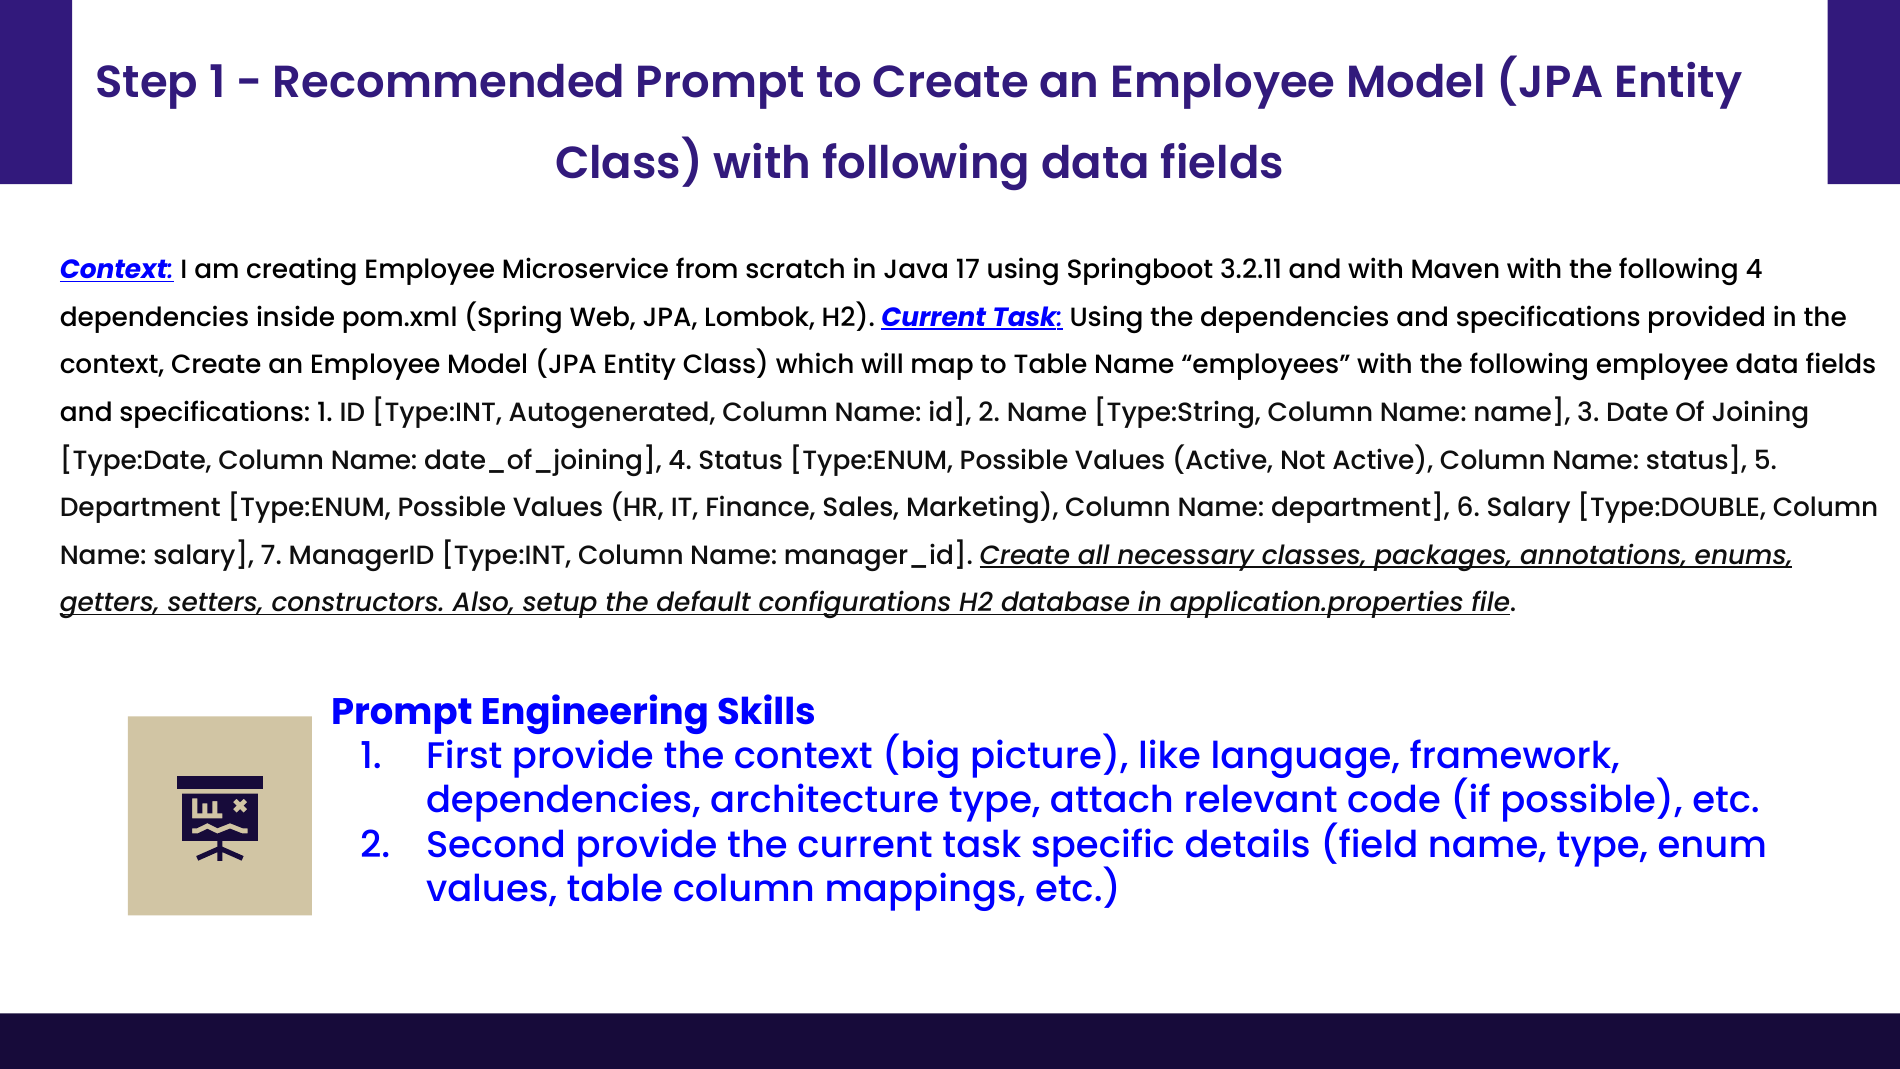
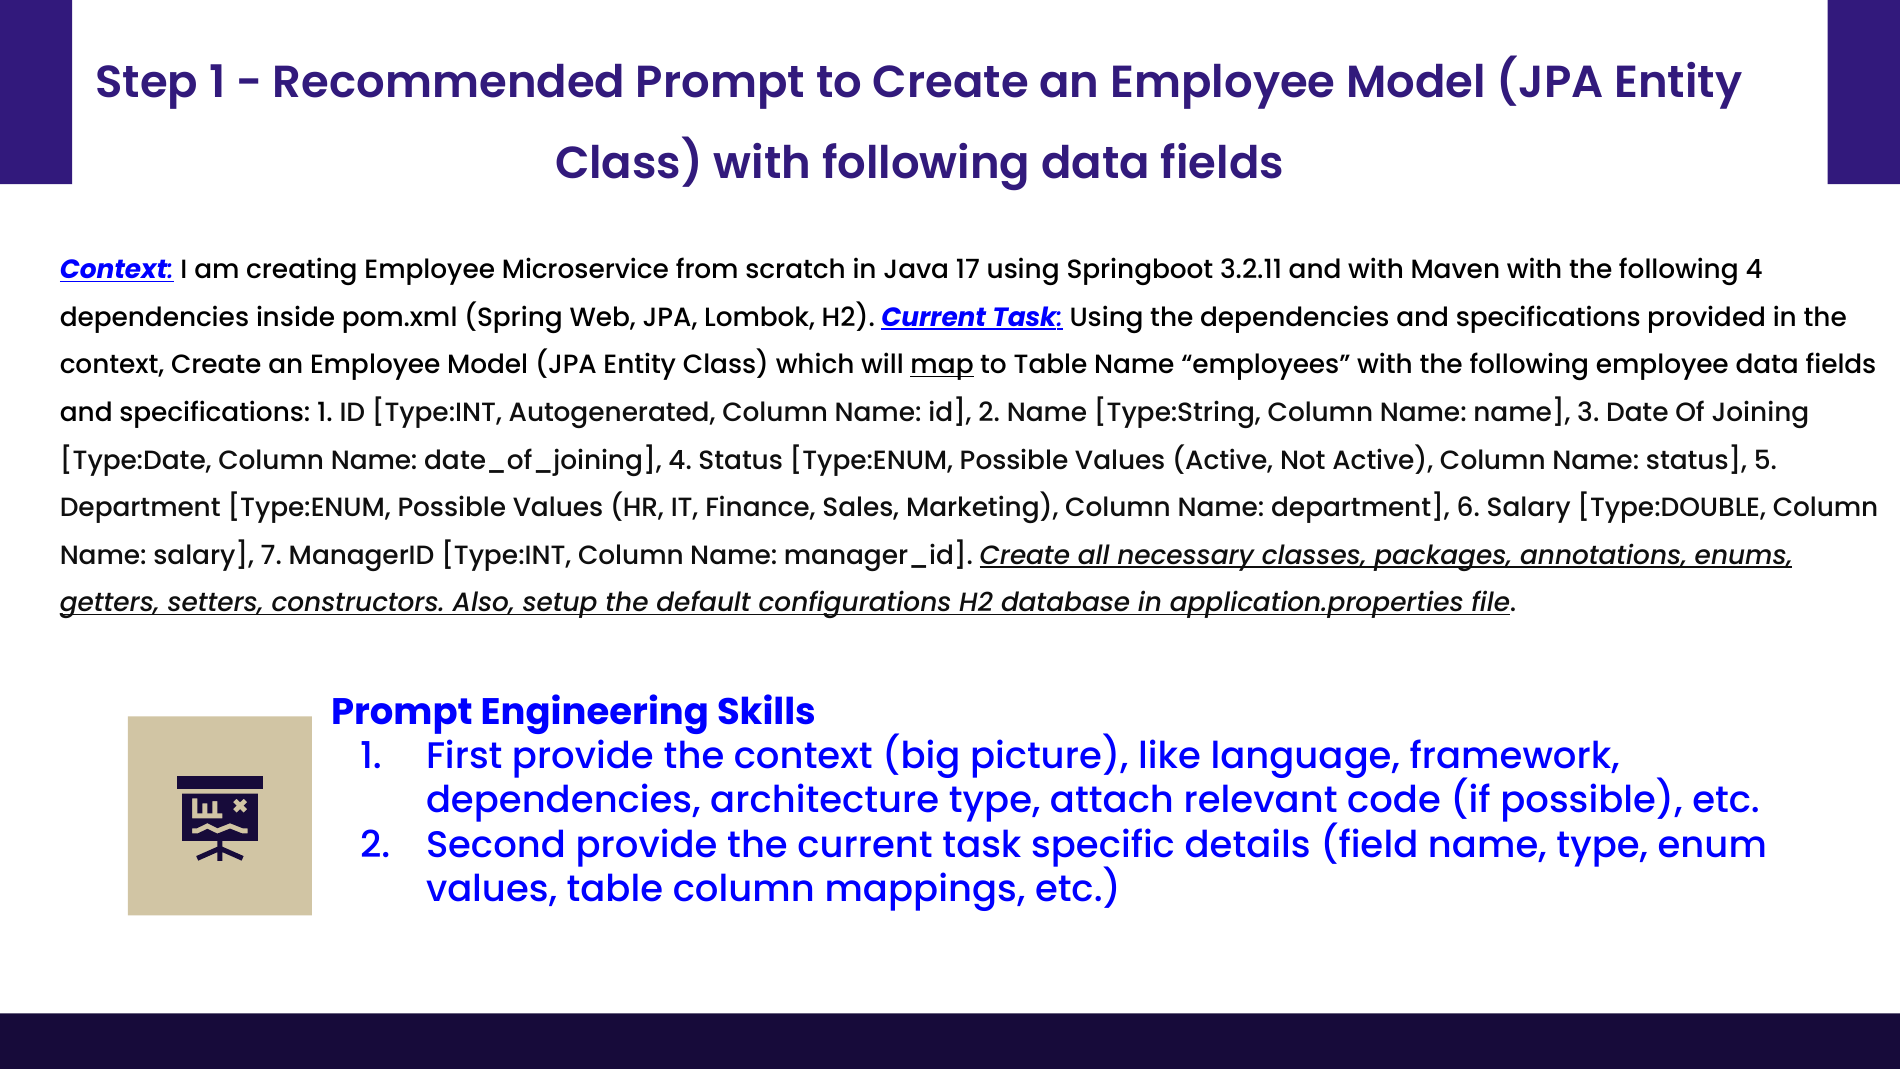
map underline: none -> present
